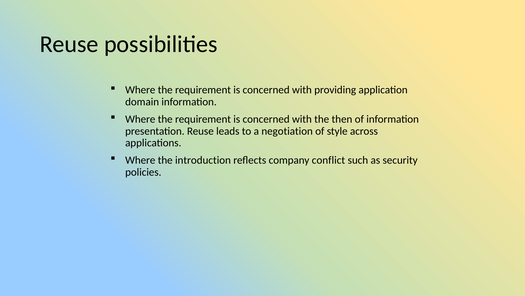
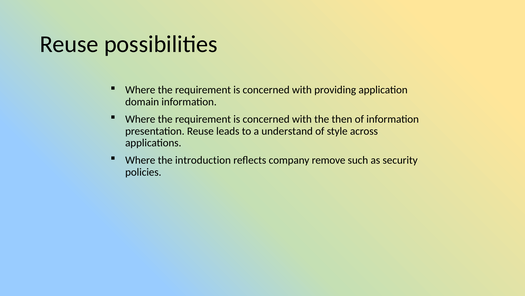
negotiation: negotiation -> understand
conflict: conflict -> remove
